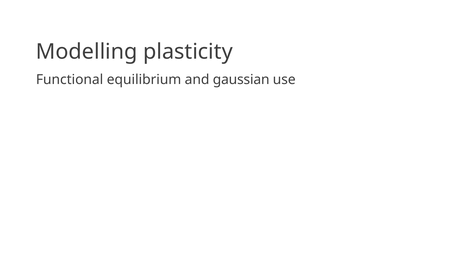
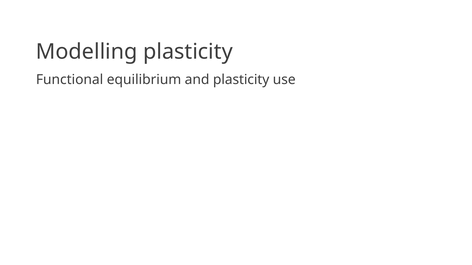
and gaussian: gaussian -> plasticity
